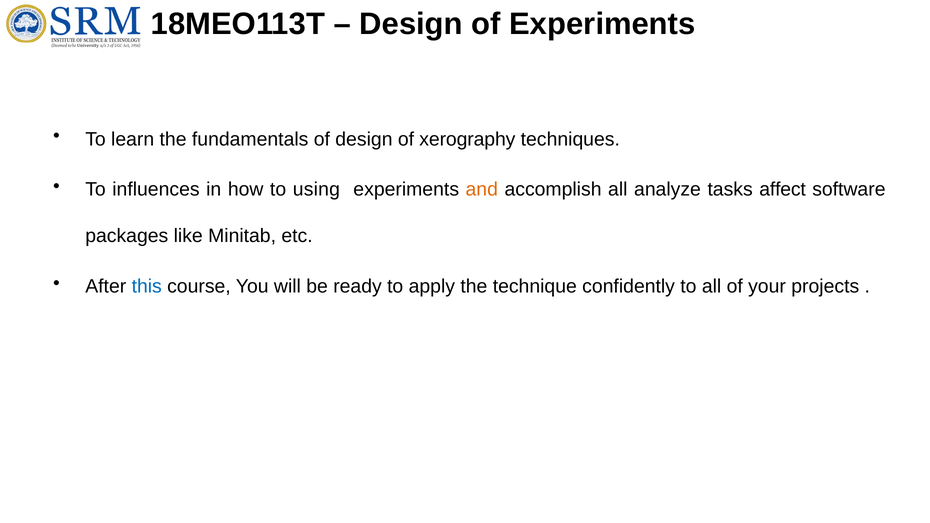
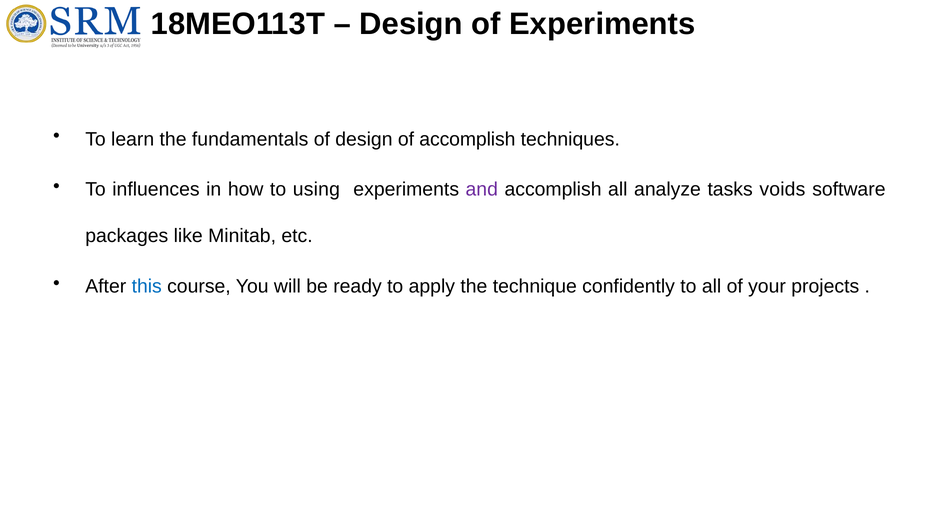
of xerography: xerography -> accomplish
and colour: orange -> purple
affect: affect -> voids
